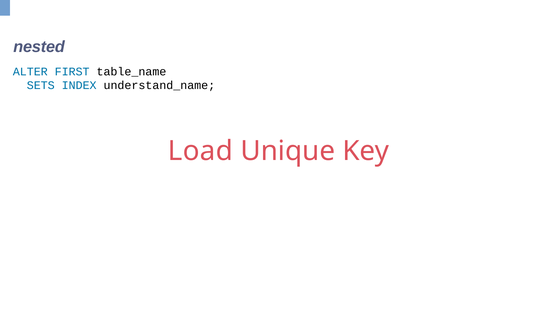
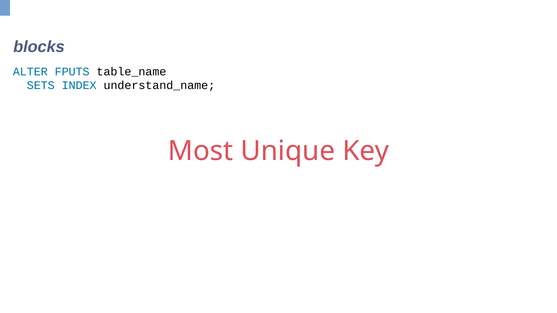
nested: nested -> blocks
FIRST: FIRST -> FPUTS
Load: Load -> Most
